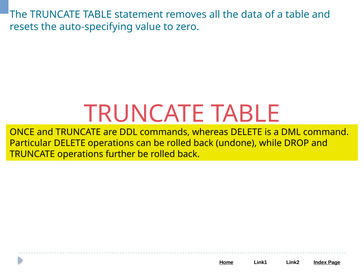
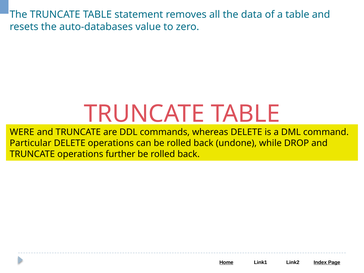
auto-specifying: auto-specifying -> auto-databases
ONCE: ONCE -> WERE
